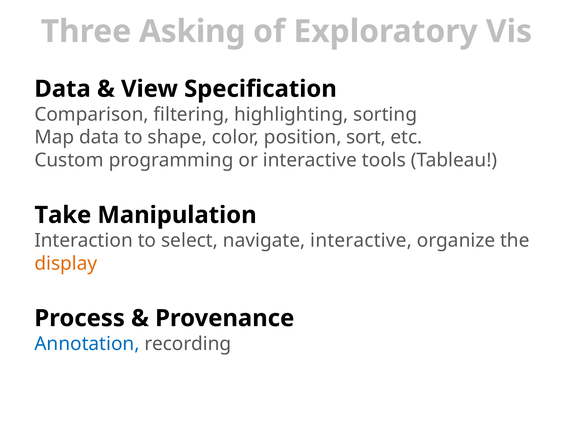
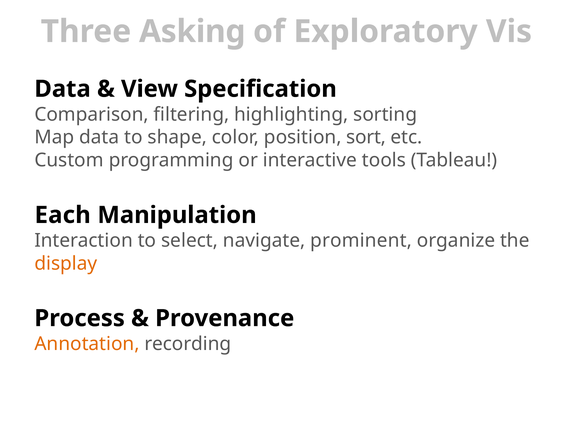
Take: Take -> Each
navigate interactive: interactive -> prominent
Annotation colour: blue -> orange
